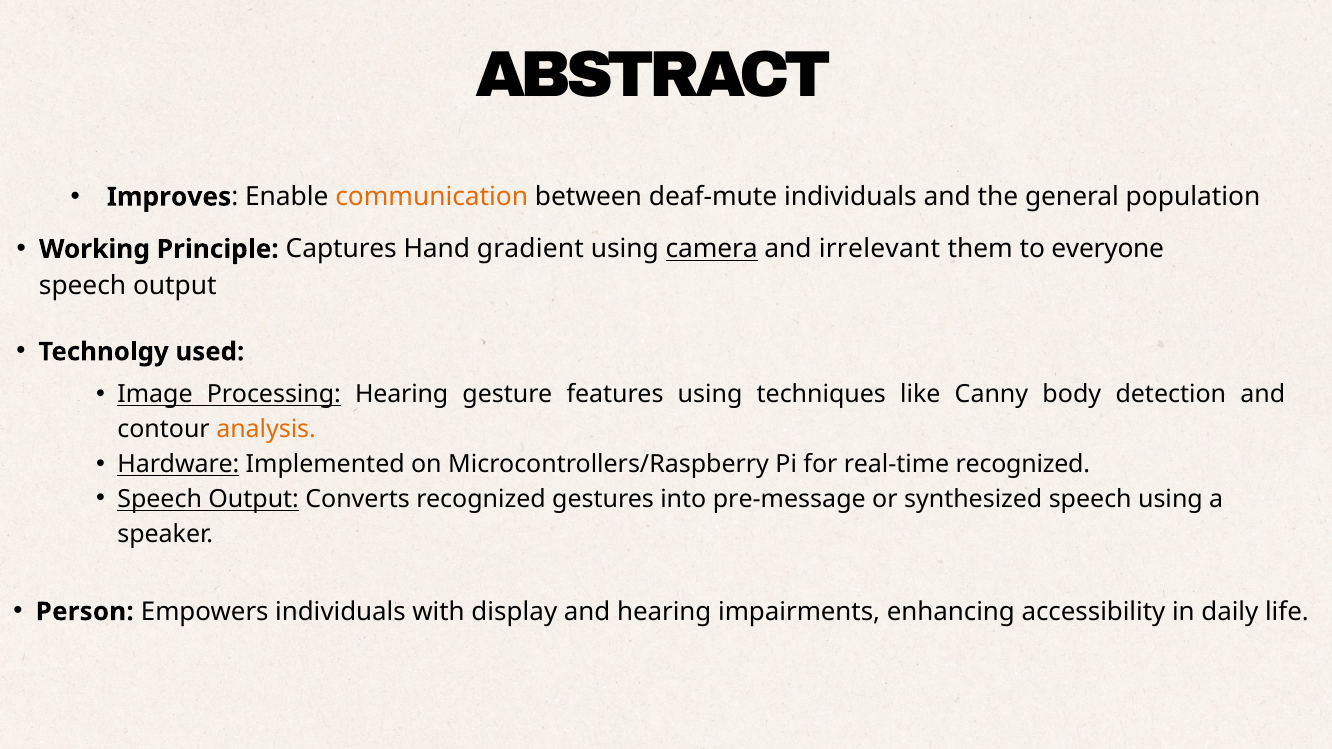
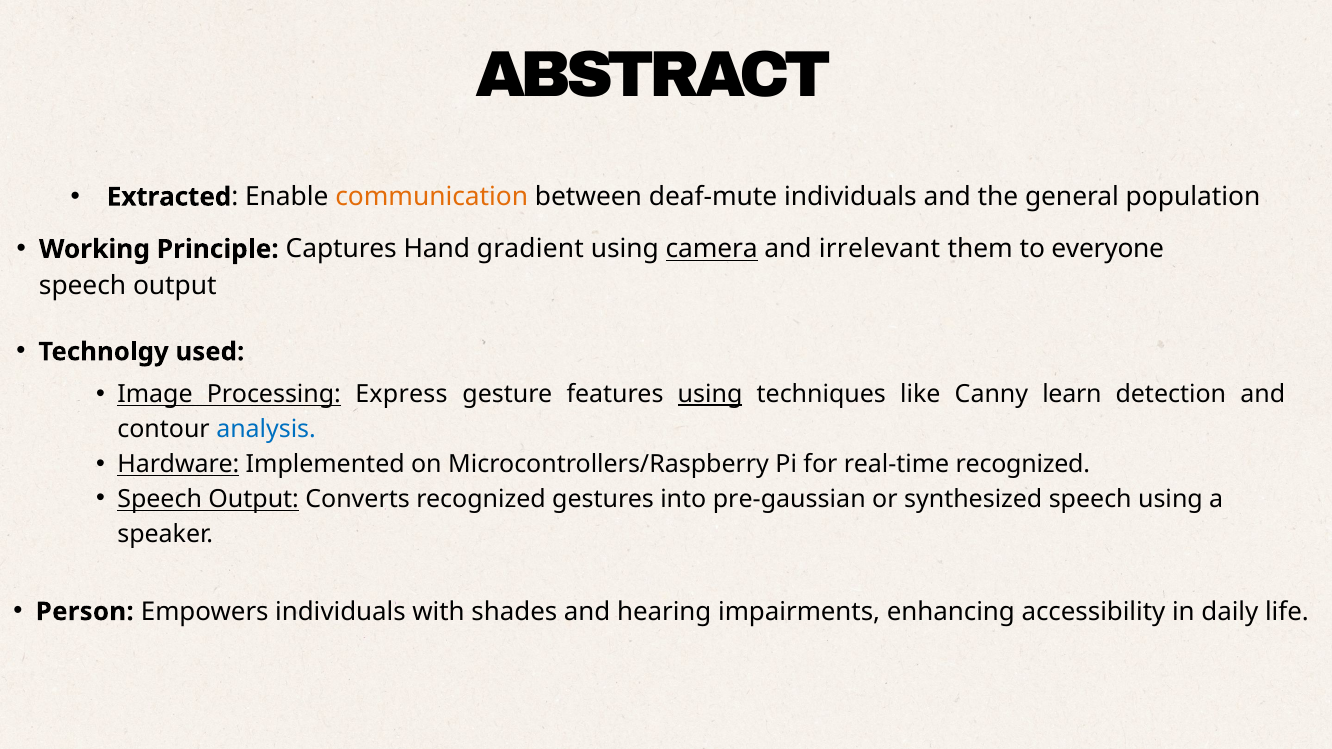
Improves: Improves -> Extracted
Processing Hearing: Hearing -> Express
using at (710, 394) underline: none -> present
body: body -> learn
analysis colour: orange -> blue
pre-message: pre-message -> pre-gaussian
display: display -> shades
